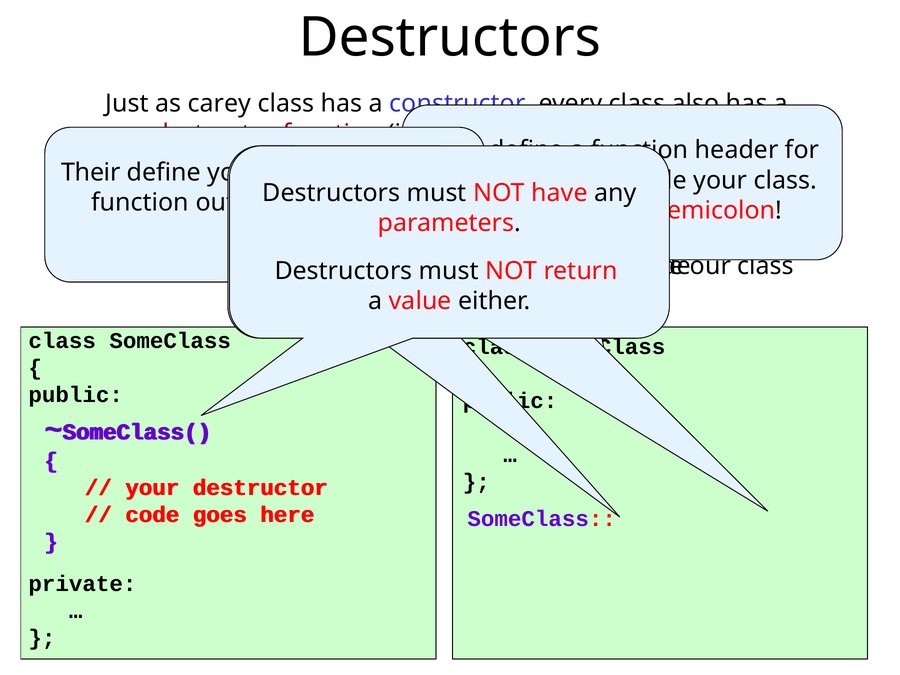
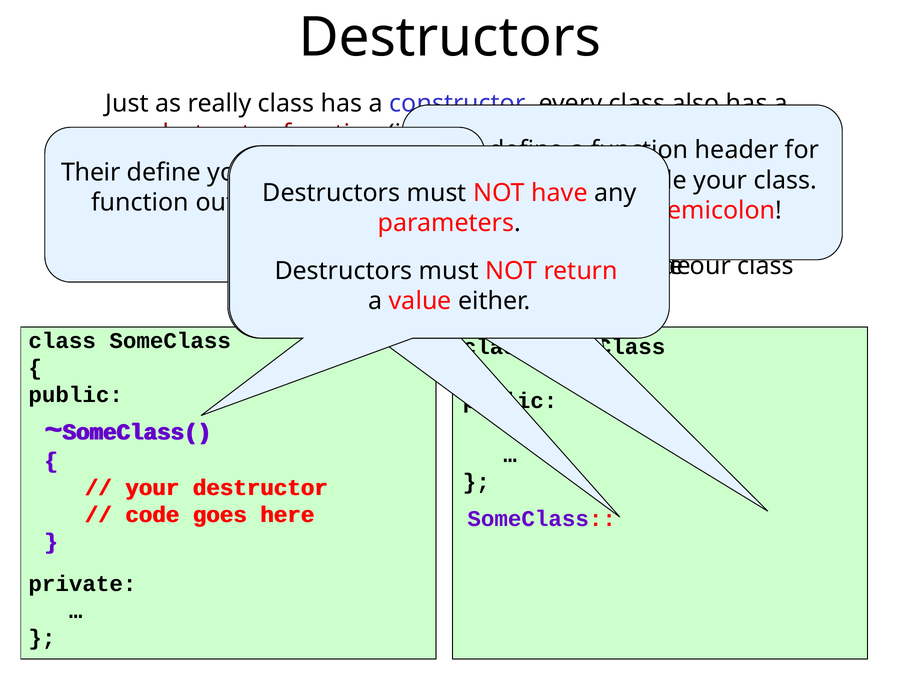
carey: carey -> really
